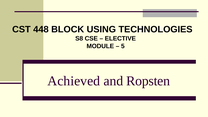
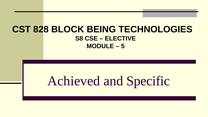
448: 448 -> 828
USING: USING -> BEING
Ropsten: Ropsten -> Specific
